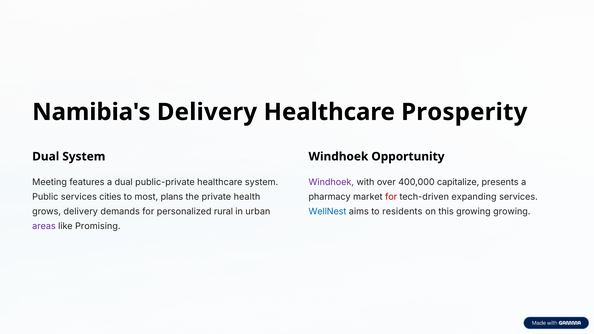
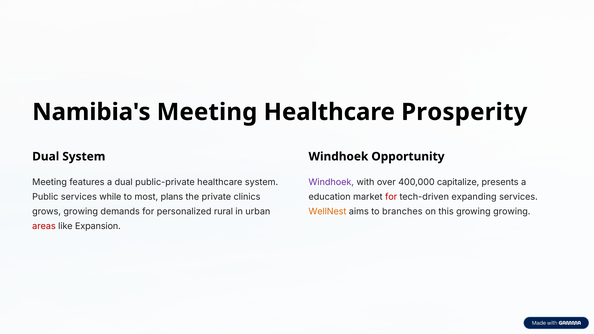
Namibia's Delivery: Delivery -> Meeting
cities: cities -> while
health: health -> clinics
pharmacy: pharmacy -> education
grows delivery: delivery -> growing
WellNest colour: blue -> orange
residents: residents -> branches
areas colour: purple -> red
Promising: Promising -> Expansion
